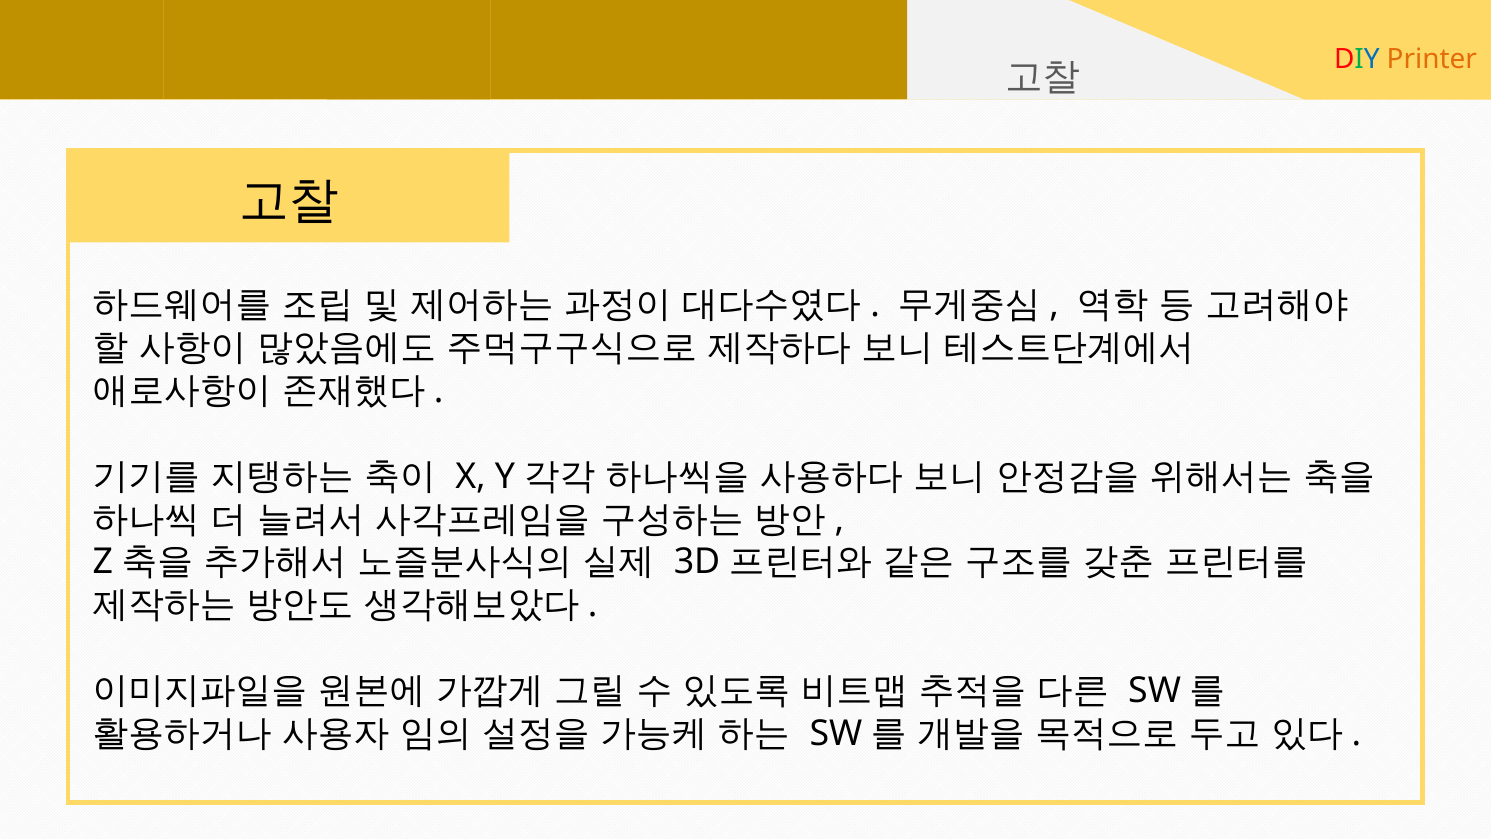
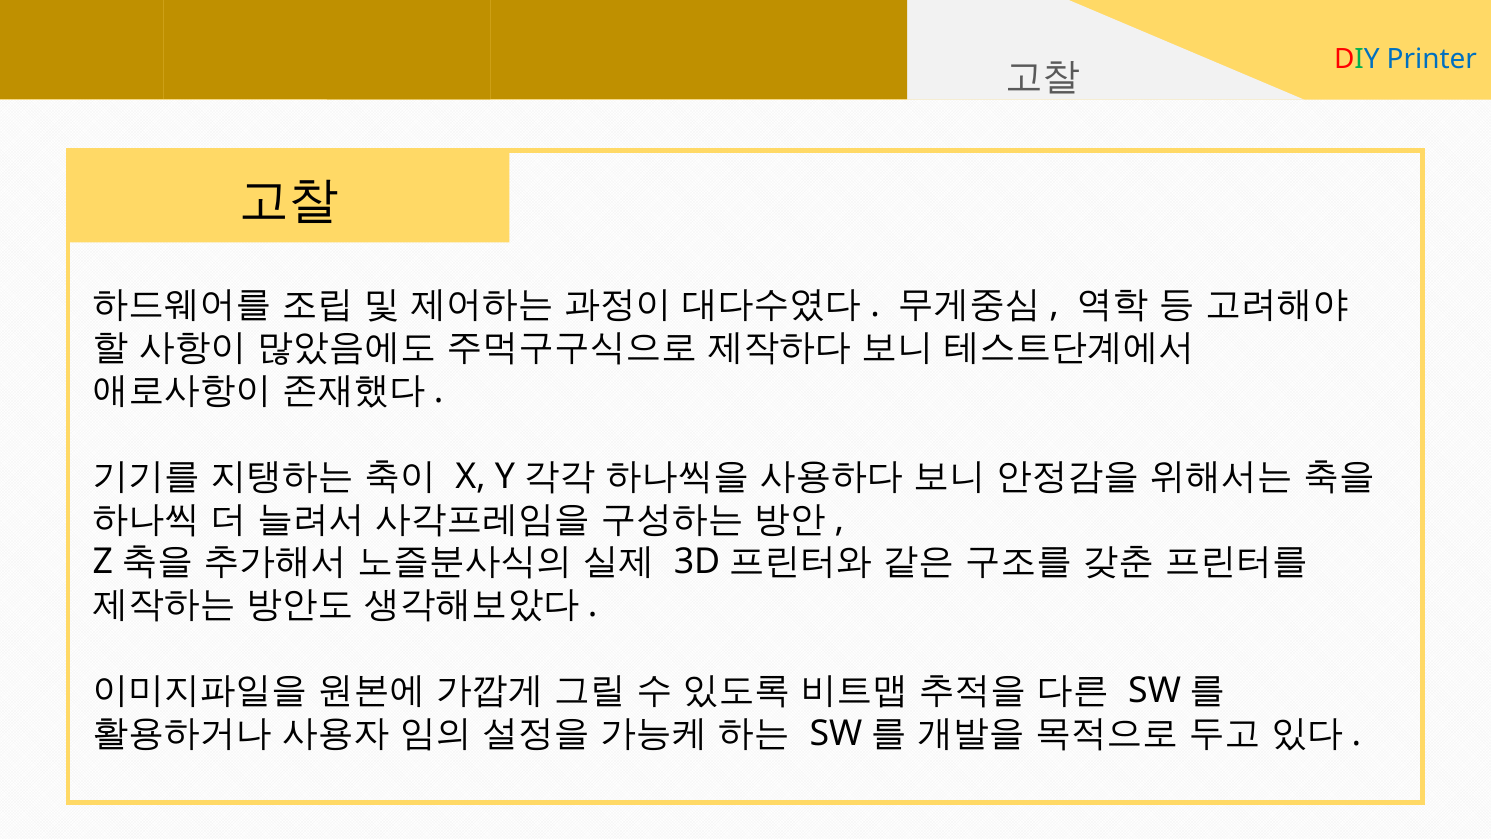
Printer colour: orange -> blue
